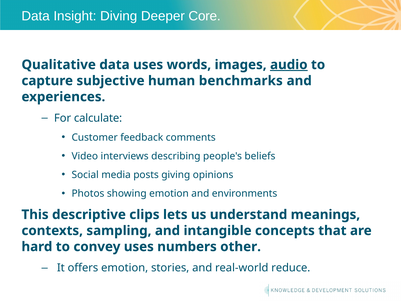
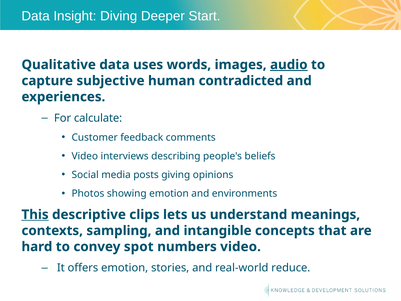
Core: Core -> Start
benchmarks: benchmarks -> contradicted
This underline: none -> present
convey uses: uses -> spot
numbers other: other -> video
